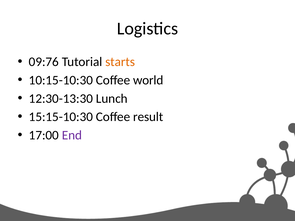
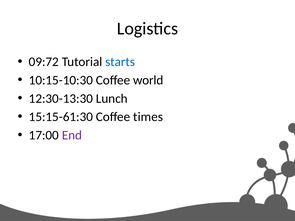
09:76: 09:76 -> 09:72
starts colour: orange -> blue
15:15-10:30: 15:15-10:30 -> 15:15-61:30
result: result -> times
